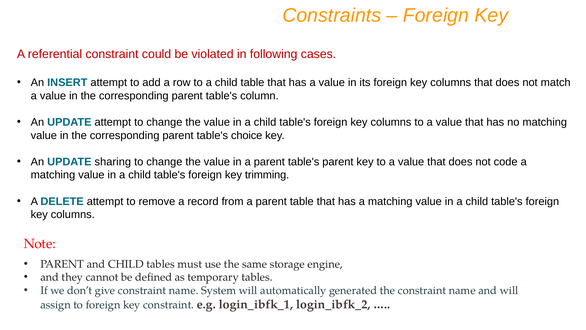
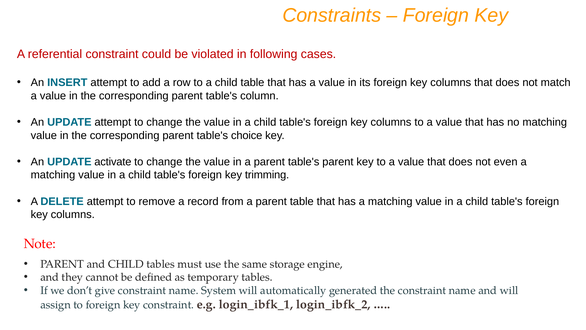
sharing: sharing -> activate
code: code -> even
